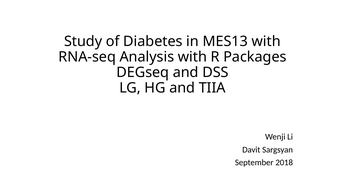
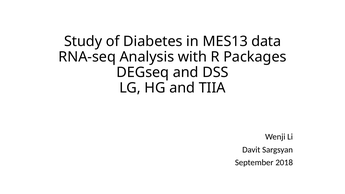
MES13 with: with -> data
